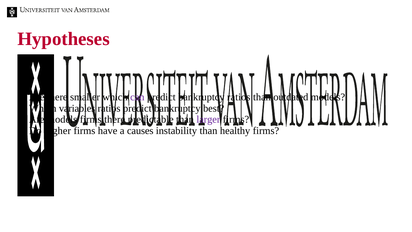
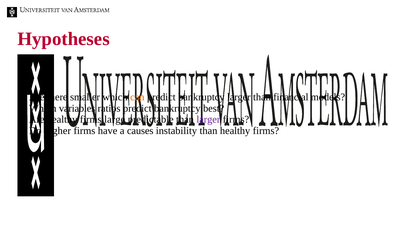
can colour: purple -> orange
bankruptcy ratios: ratios -> larger
outdated: outdated -> financial
Are models: models -> healthy
firms there: there -> large
